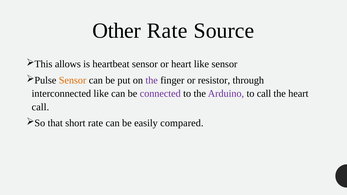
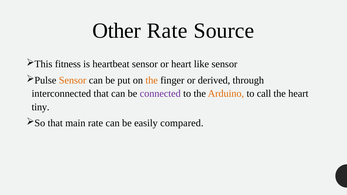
allows: allows -> fitness
the at (152, 80) colour: purple -> orange
resistor: resistor -> derived
interconnected like: like -> that
Arduino colour: purple -> orange
call at (40, 107): call -> tiny
short: short -> main
